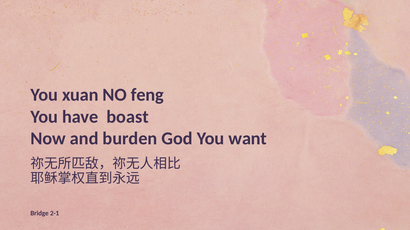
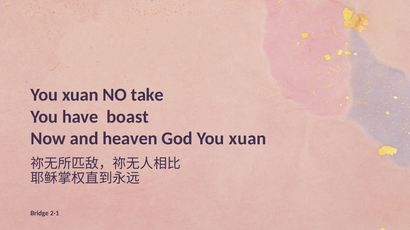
feng: feng -> take
burden: burden -> heaven
God You want: want -> xuan
